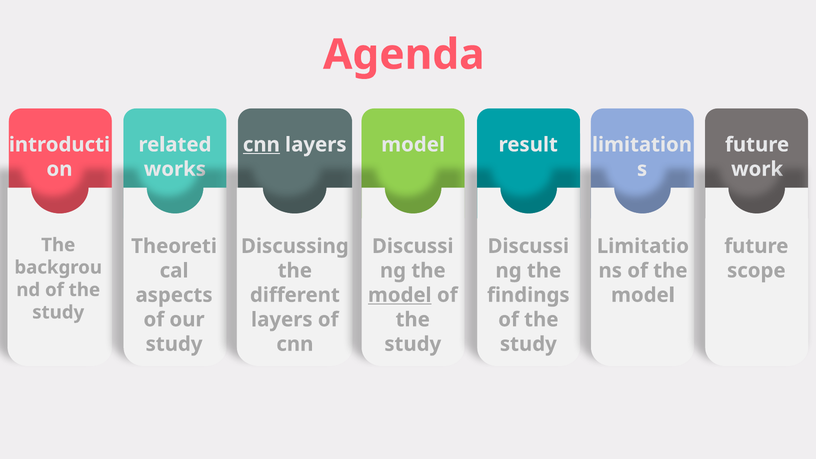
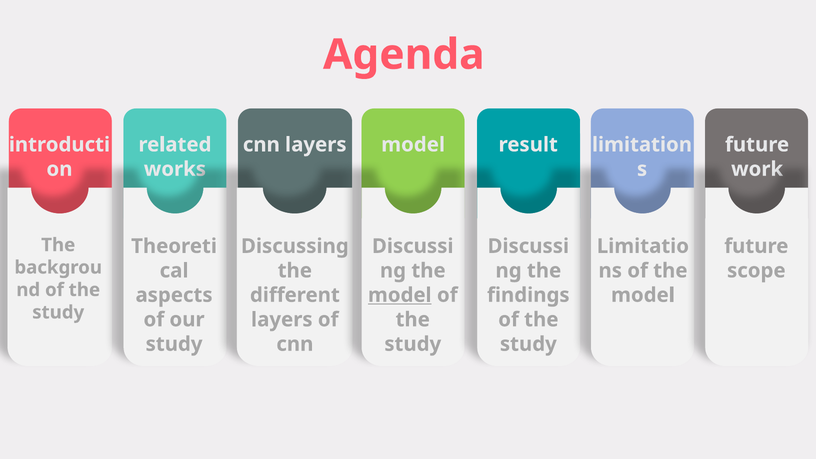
cnn at (261, 145) underline: present -> none
